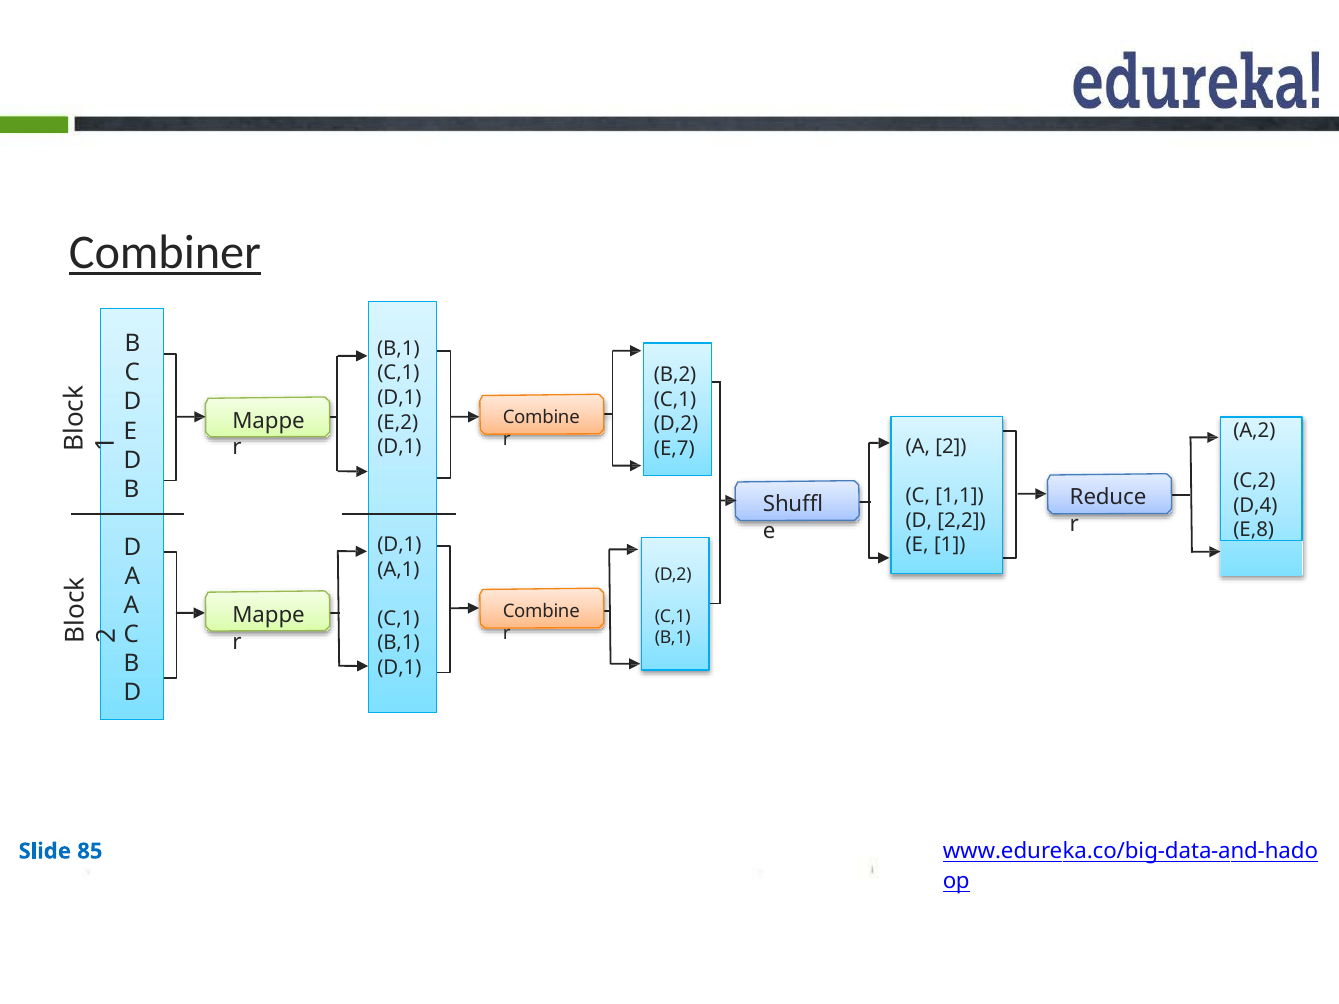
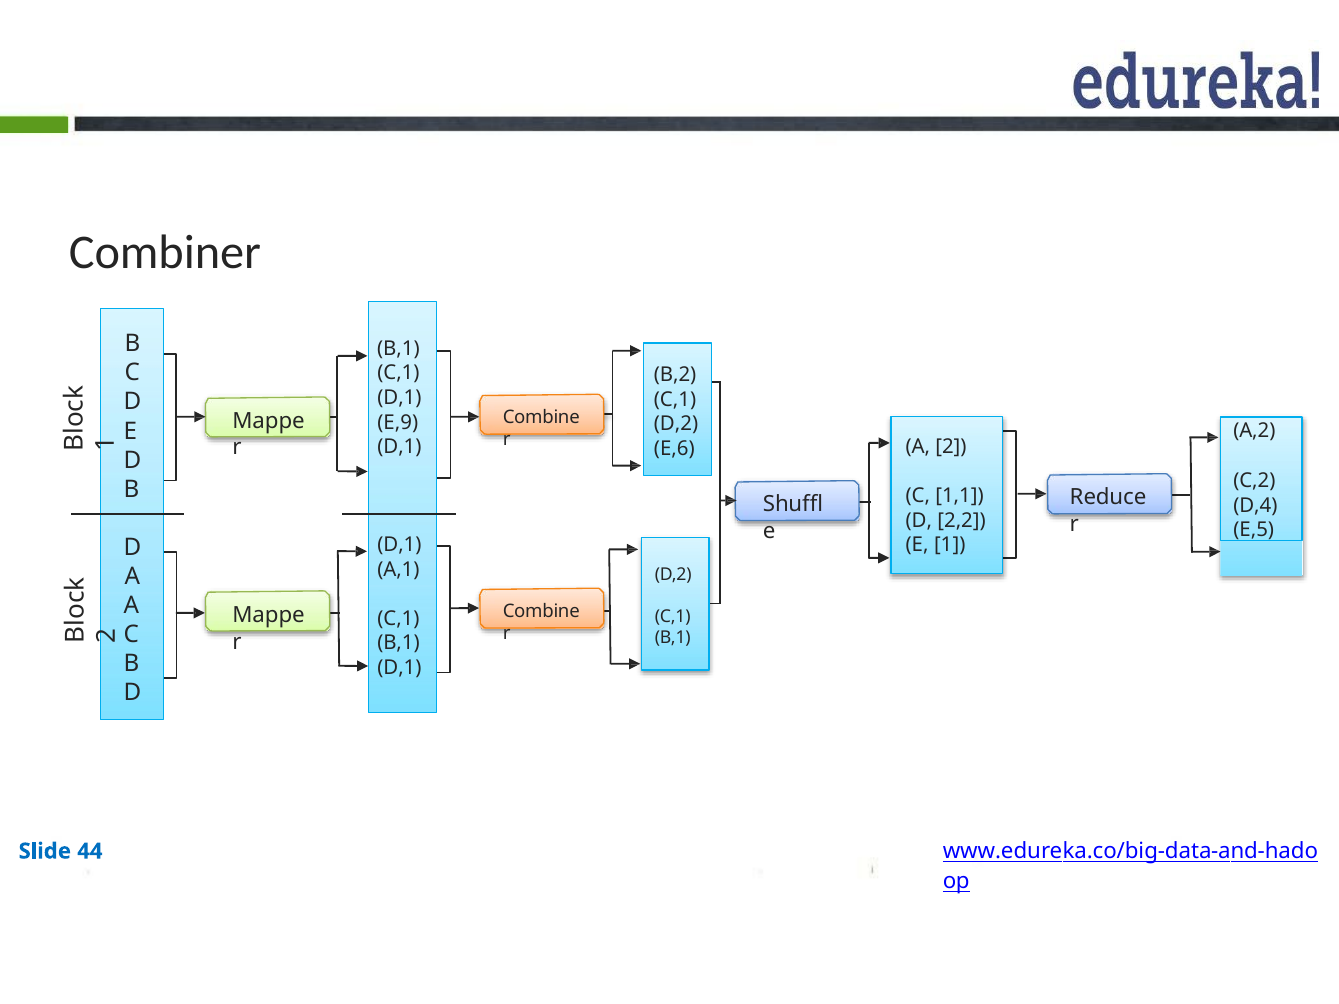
Combiner underline: present -> none
E,2: E,2 -> E,9
E,7: E,7 -> E,6
E,8: E,8 -> E,5
85: 85 -> 44
